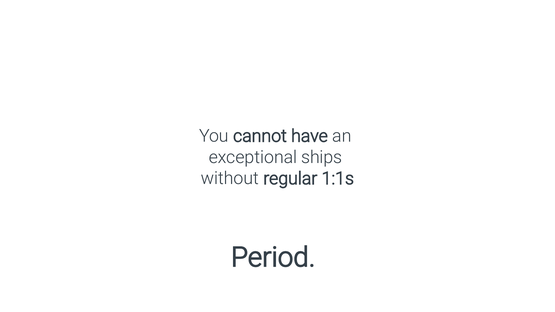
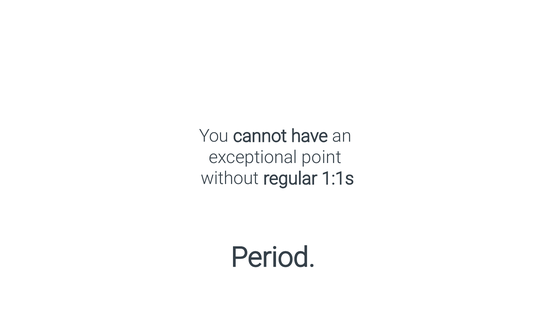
ships: ships -> point
